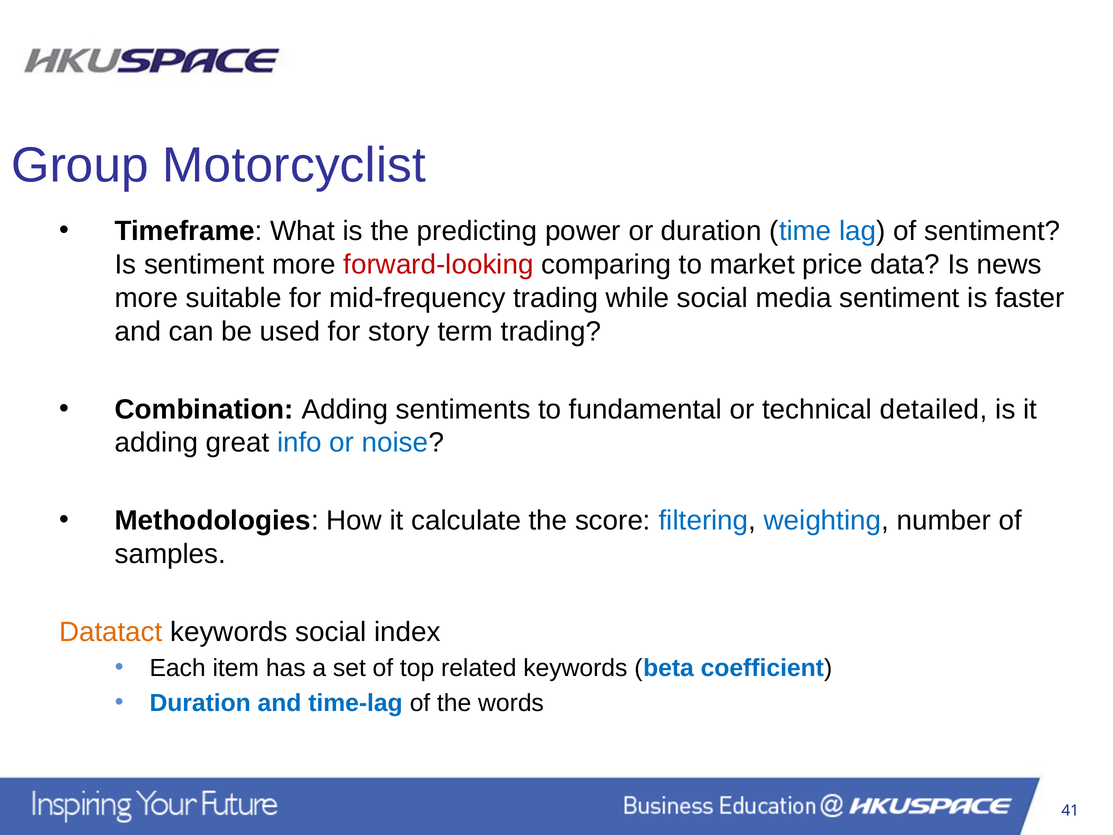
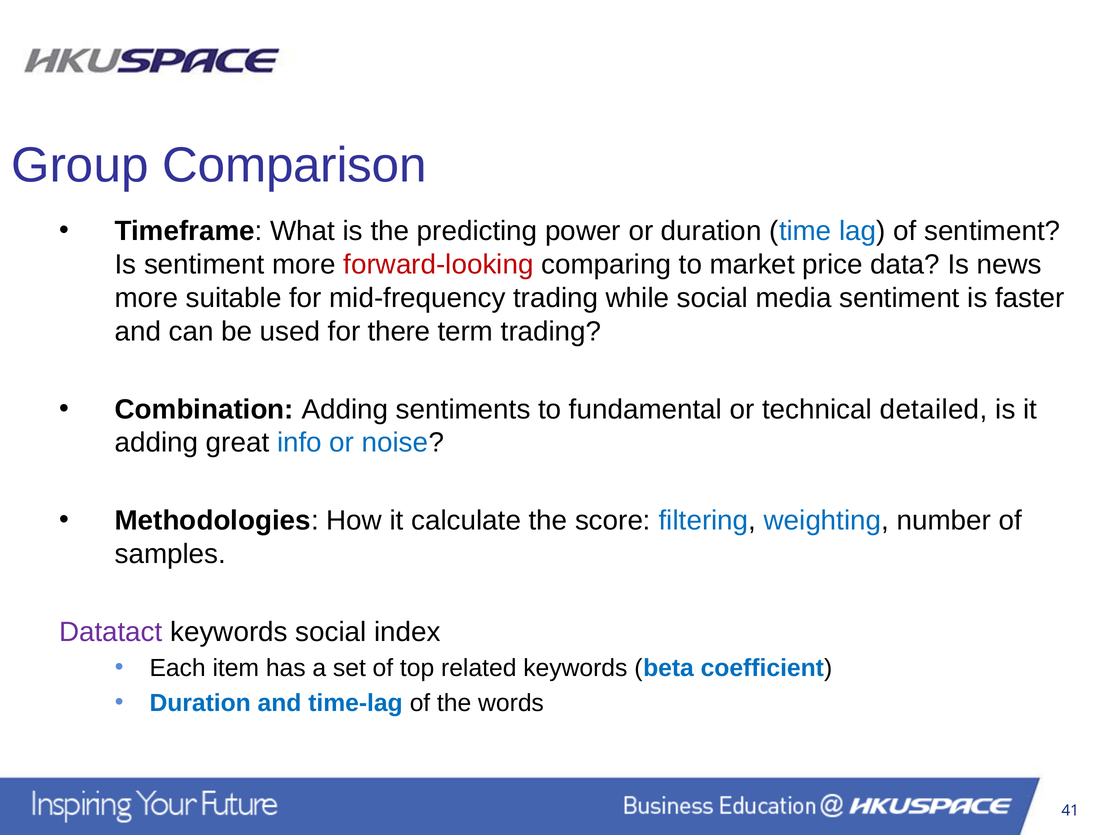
Motorcyclist: Motorcyclist -> Comparison
story: story -> there
Datatact colour: orange -> purple
